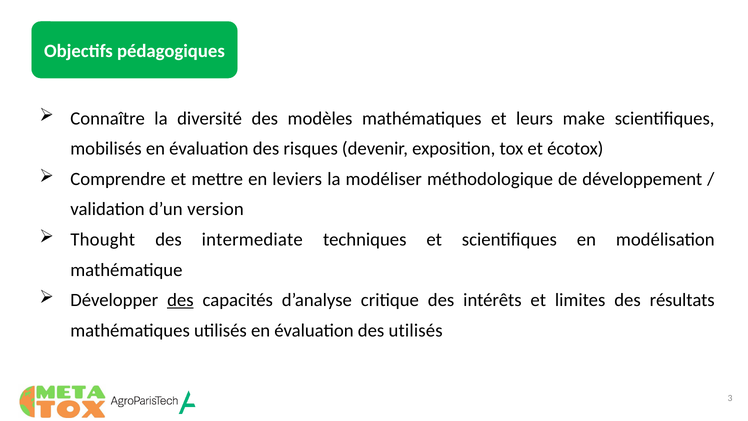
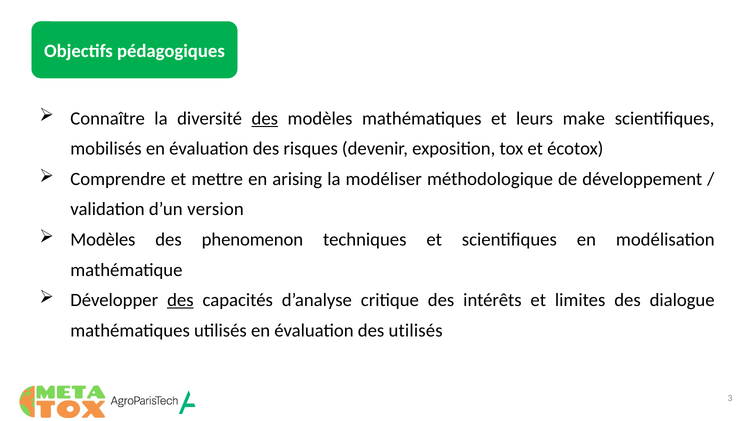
des at (265, 118) underline: none -> present
leviers: leviers -> arising
Thought at (103, 239): Thought -> Modèles
intermediate: intermediate -> phenomenon
résultats: résultats -> dialogue
